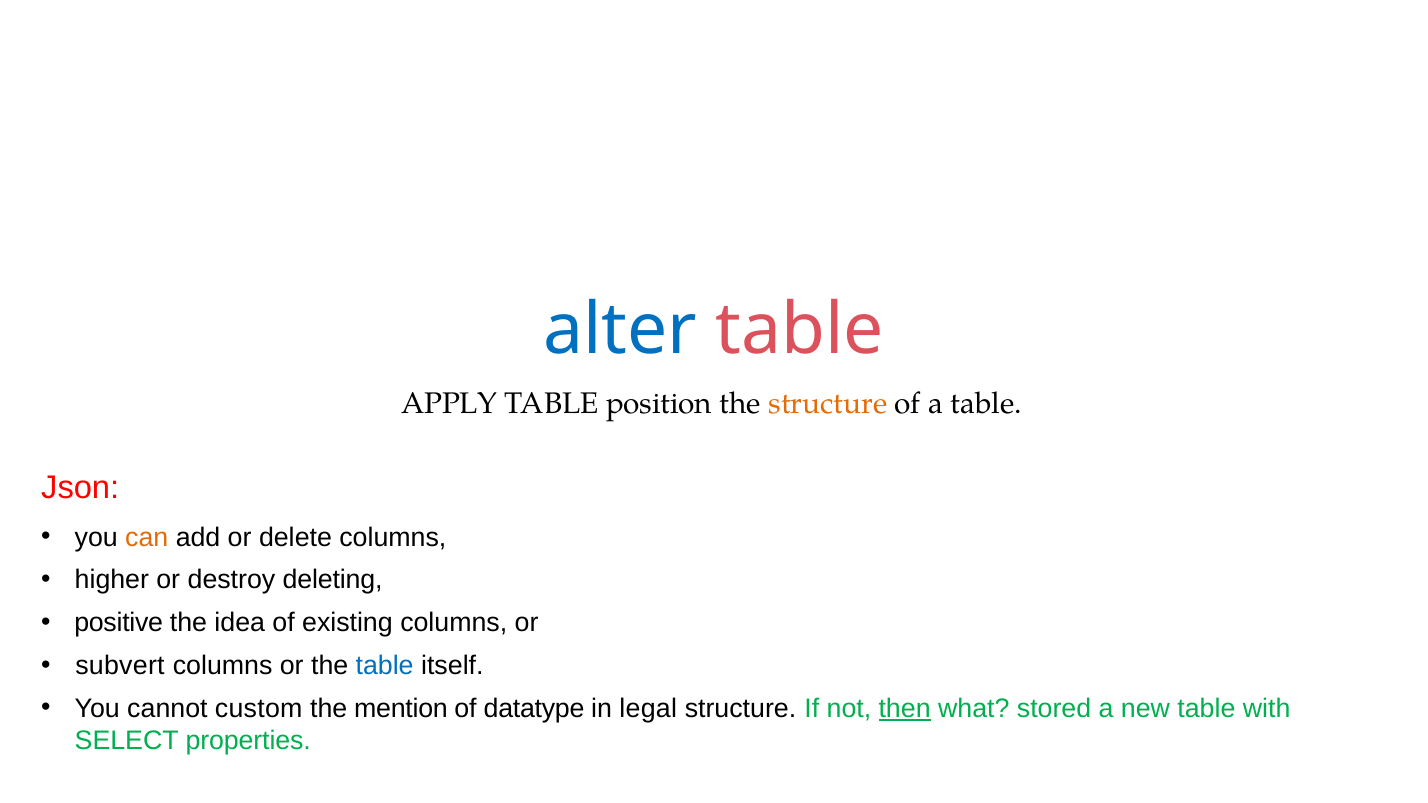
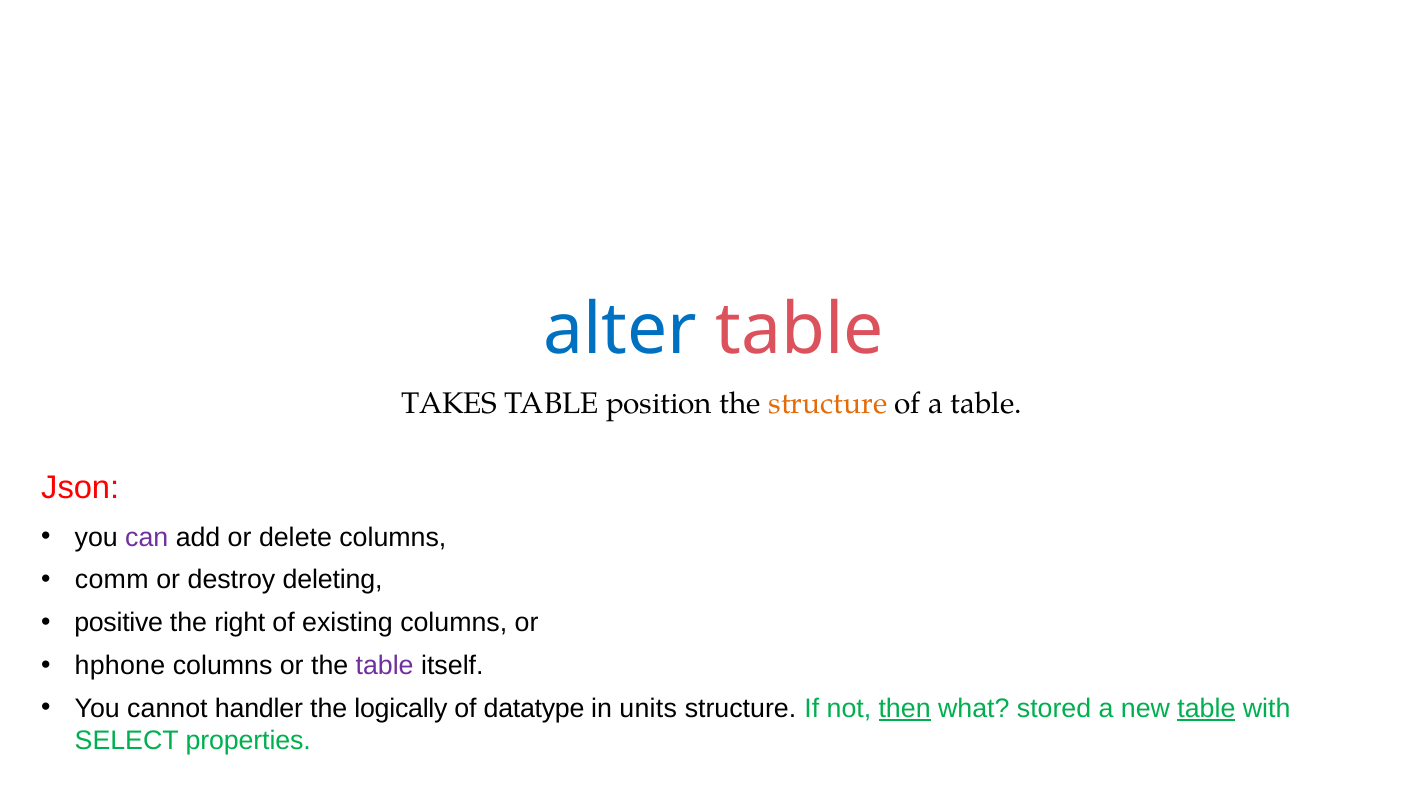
APPLY: APPLY -> TAKES
can colour: orange -> purple
higher: higher -> comm
idea: idea -> right
subvert: subvert -> hphone
table at (385, 666) colour: blue -> purple
custom: custom -> handler
mention: mention -> logically
legal: legal -> units
table at (1206, 709) underline: none -> present
